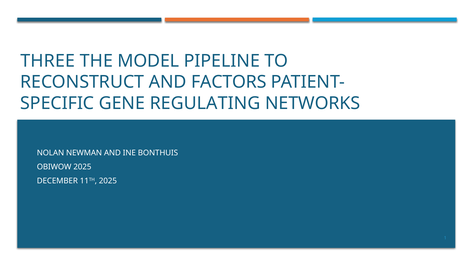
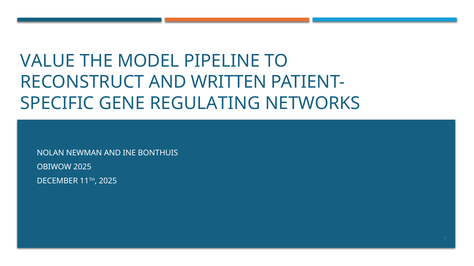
THREE: THREE -> VALUE
FACTORS: FACTORS -> WRITTEN
